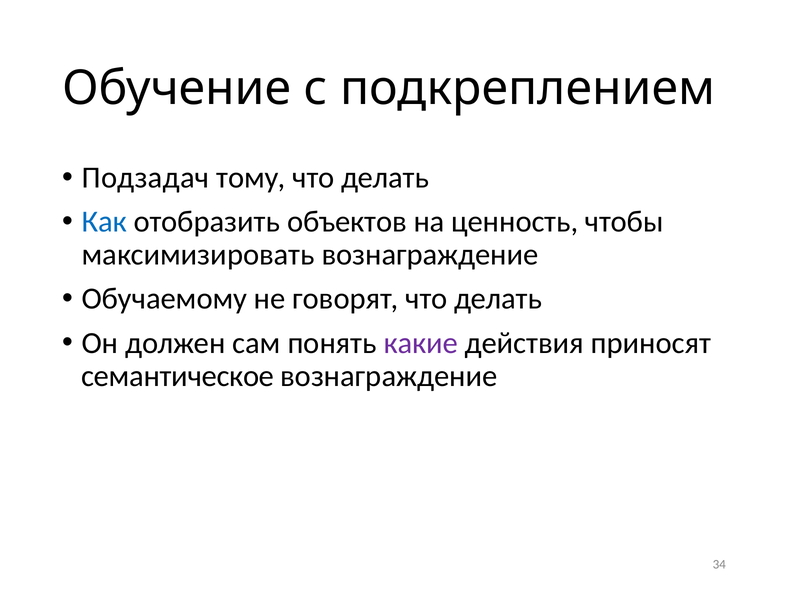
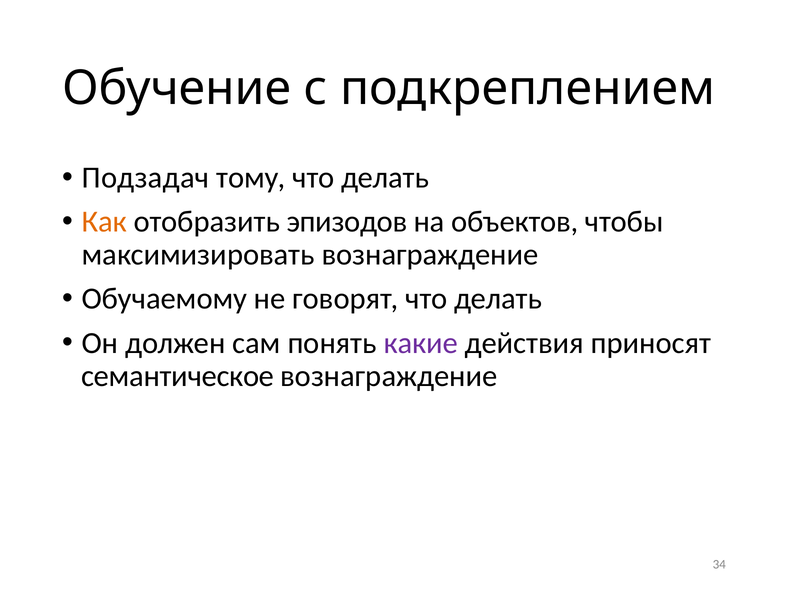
Как colour: blue -> orange
объектов: объектов -> эпизодов
ценность: ценность -> объектов
